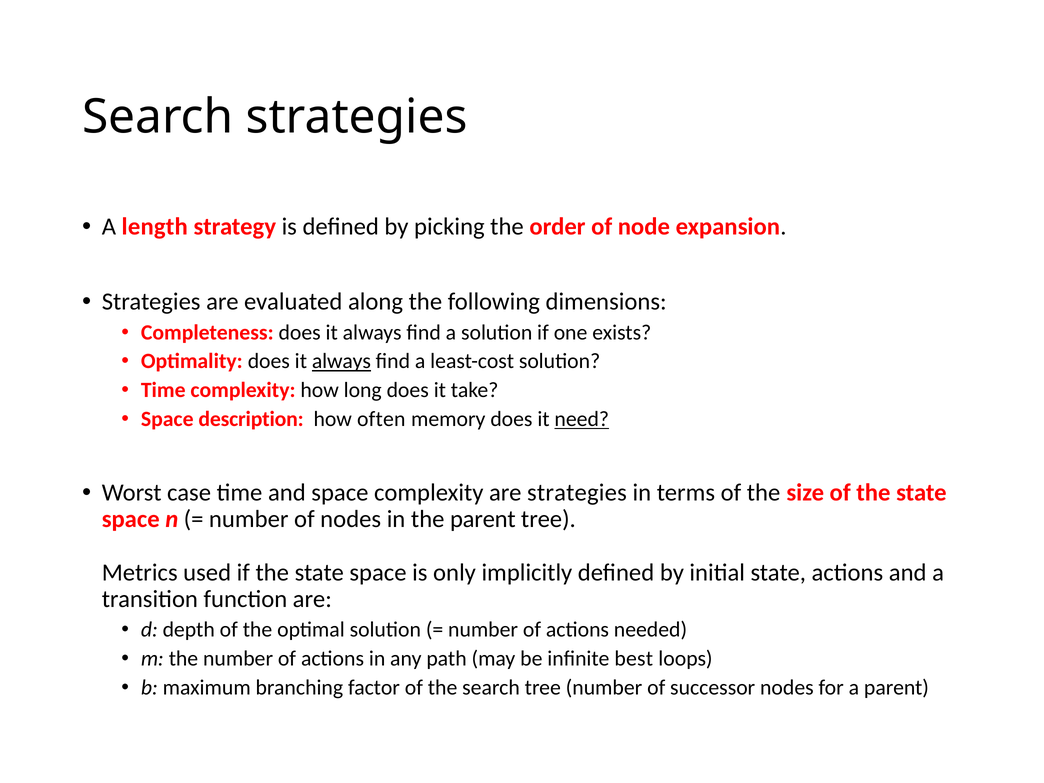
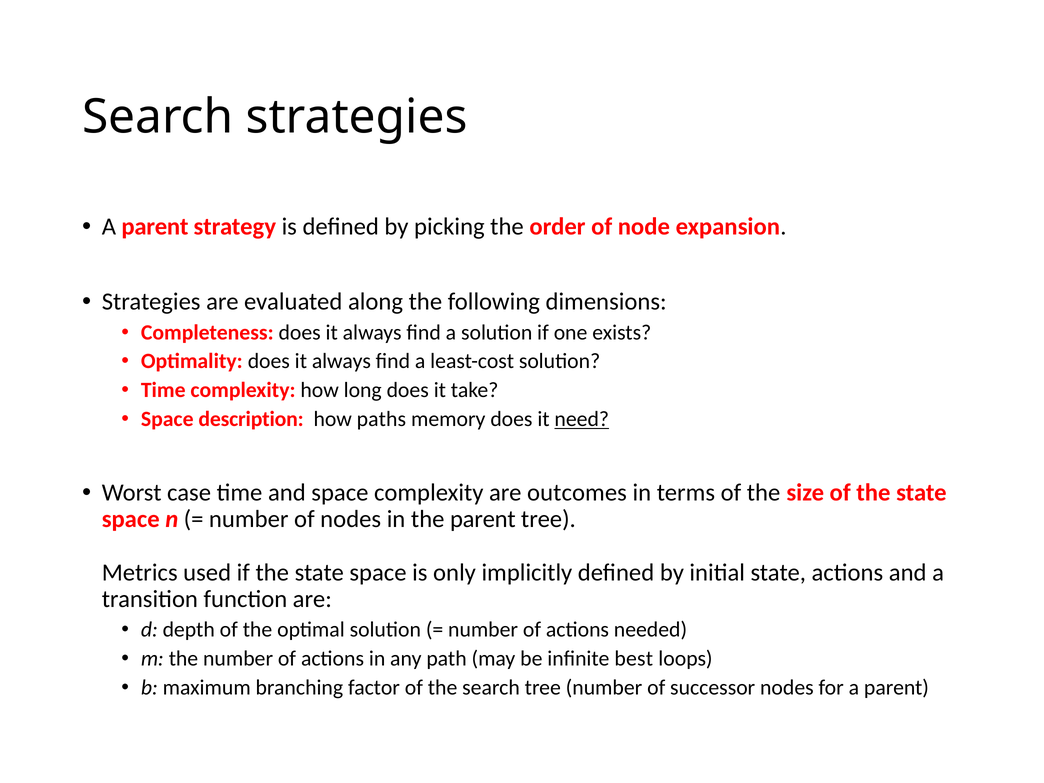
length at (155, 227): length -> parent
always at (341, 361) underline: present -> none
often: often -> paths
are strategies: strategies -> outcomes
